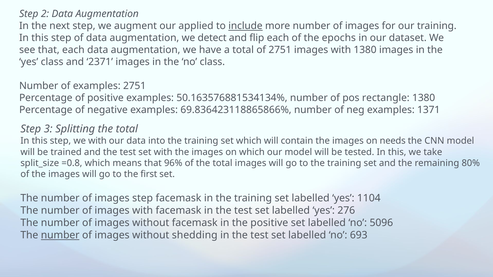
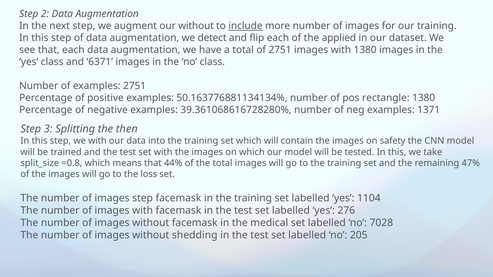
our applied: applied -> without
epochs: epochs -> applied
2371: 2371 -> 6371
50.163576881534134%: 50.163576881534134% -> 50.163776881134134%
69.836423118865866%: 69.836423118865866% -> 39.361068616728280%
Splitting the total: total -> then
needs: needs -> safety
96%: 96% -> 44%
80%: 80% -> 47%
first: first -> loss
the positive: positive -> medical
5096: 5096 -> 7028
number at (60, 235) underline: present -> none
693: 693 -> 205
